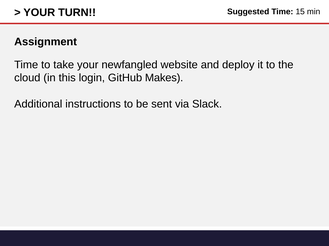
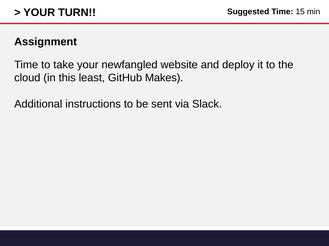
login: login -> least
